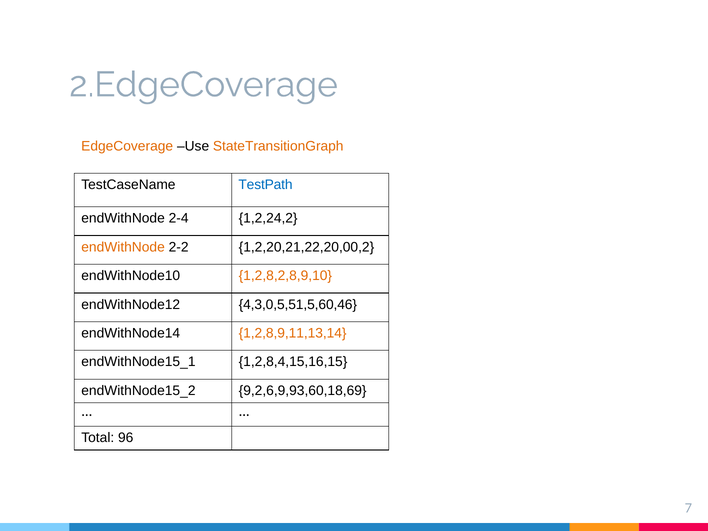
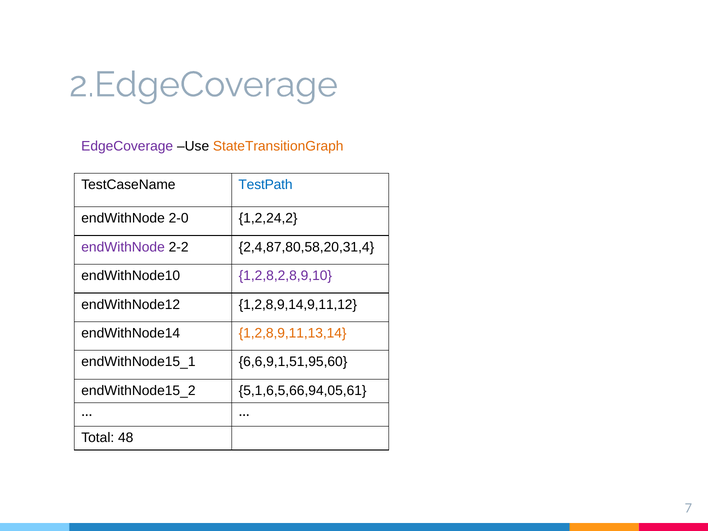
EdgeCoverage colour: orange -> purple
2-4: 2-4 -> 2-0
endWithNode at (123, 247) colour: orange -> purple
1,2,20,21,22,20,00,2: 1,2,20,21,22,20,00,2 -> 2,4,87,80,58,20,31,4
1,2,8,2,8,9,10 colour: orange -> purple
4,3,0,5,51,5,60,46: 4,3,0,5,51,5,60,46 -> 1,2,8,9,14,9,11,12
1,2,8,4,15,16,15: 1,2,8,4,15,16,15 -> 6,6,9,1,51,95,60
9,2,6,9,93,60,18,69: 9,2,6,9,93,60,18,69 -> 5,1,6,5,66,94,05,61
96: 96 -> 48
